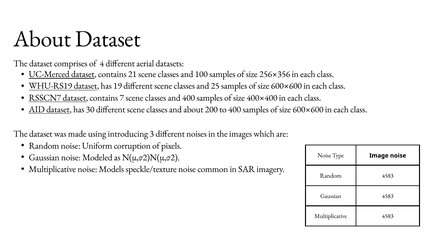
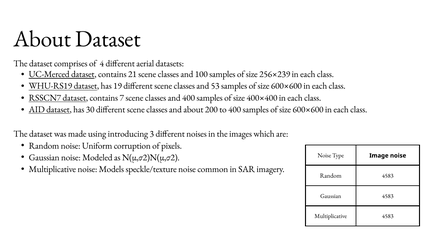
256×356: 256×356 -> 256×239
25: 25 -> 53
